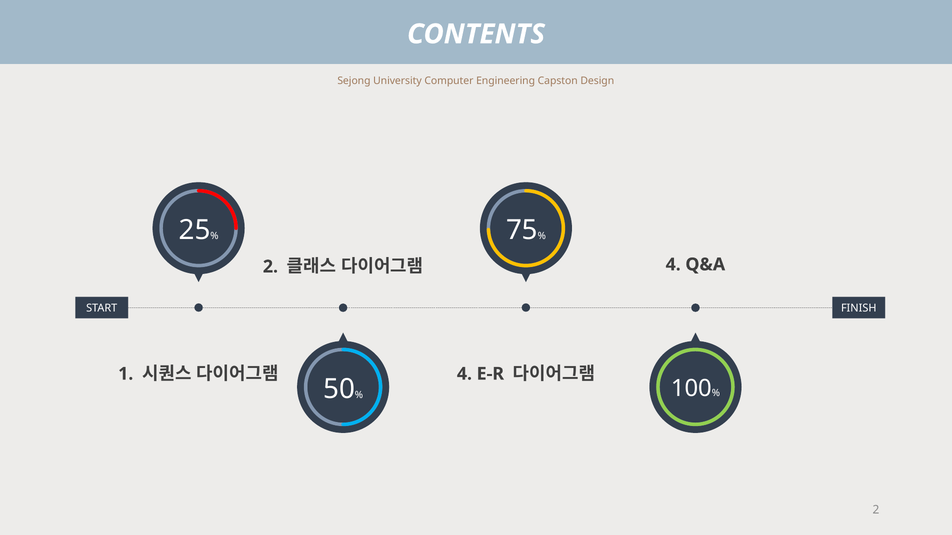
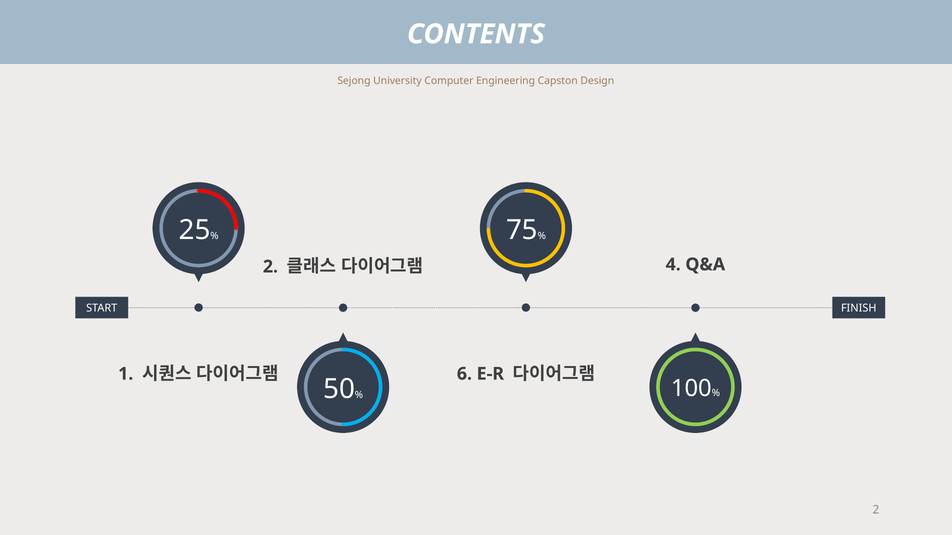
4 at (464, 374): 4 -> 6
